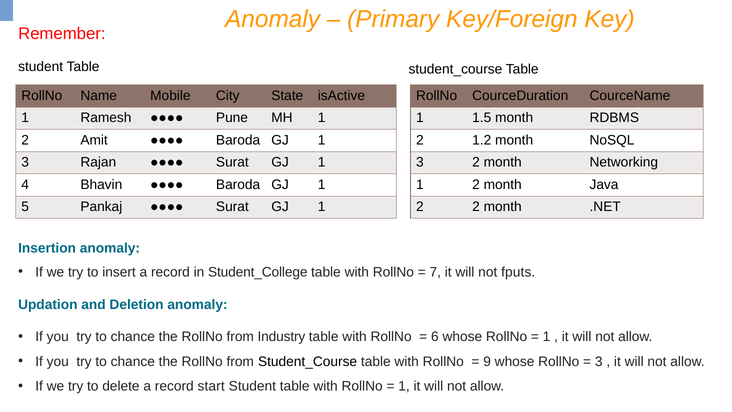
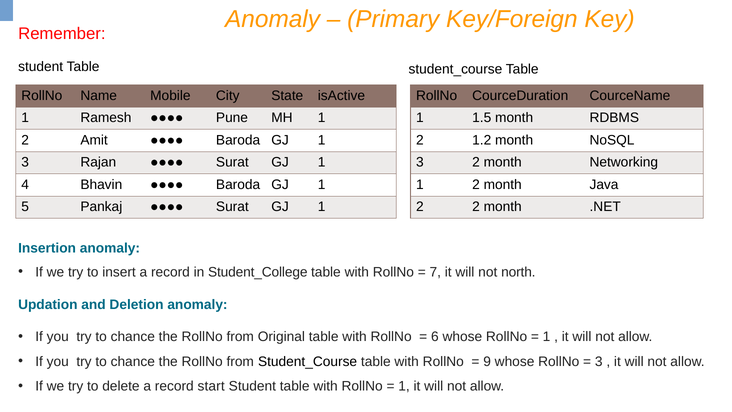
fputs: fputs -> north
Industry: Industry -> Original
